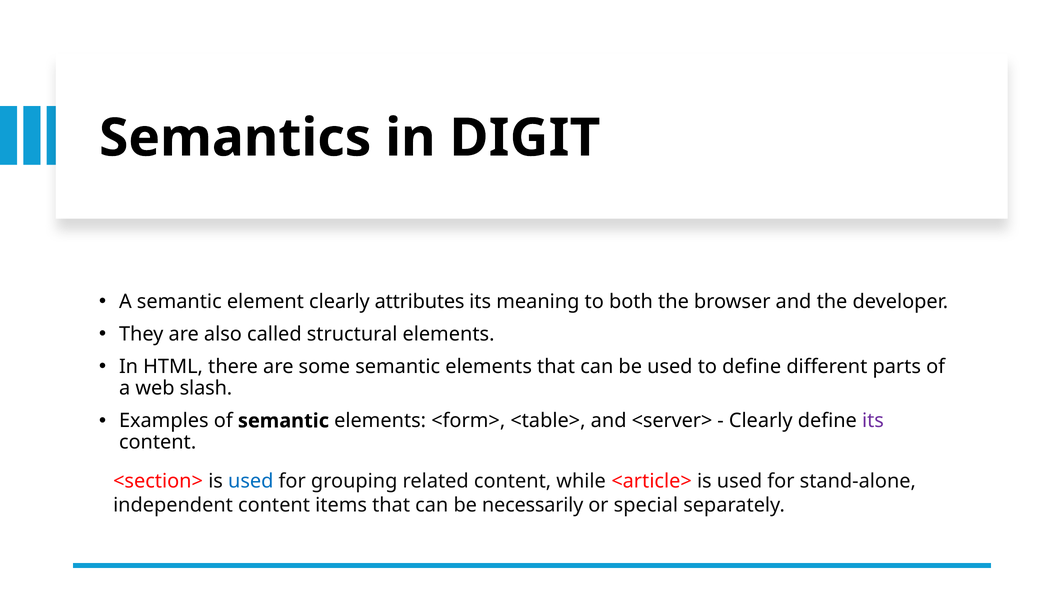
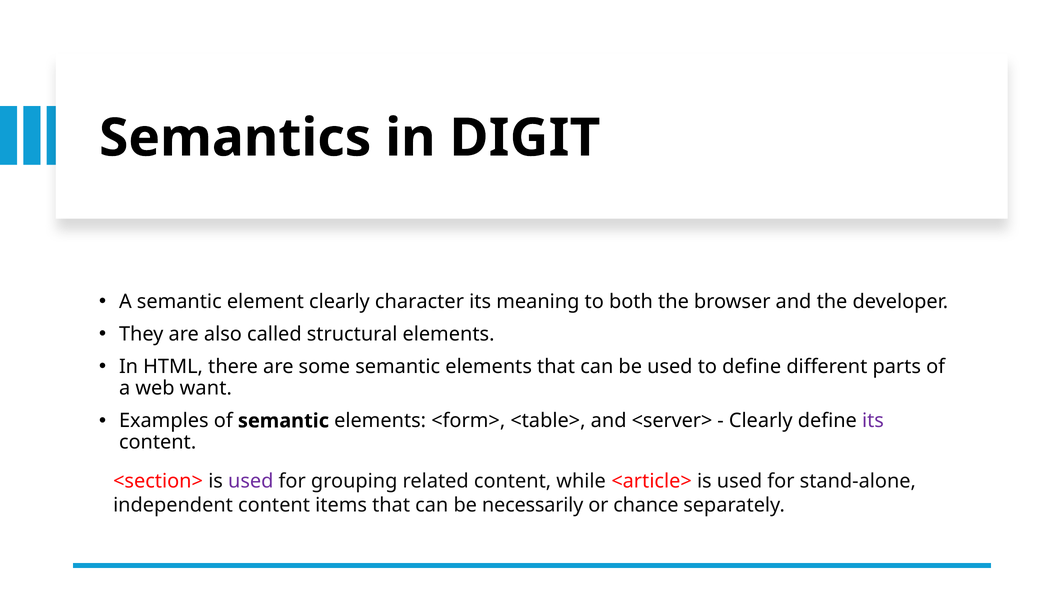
attributes: attributes -> character
slash: slash -> want
used at (251, 482) colour: blue -> purple
special: special -> chance
